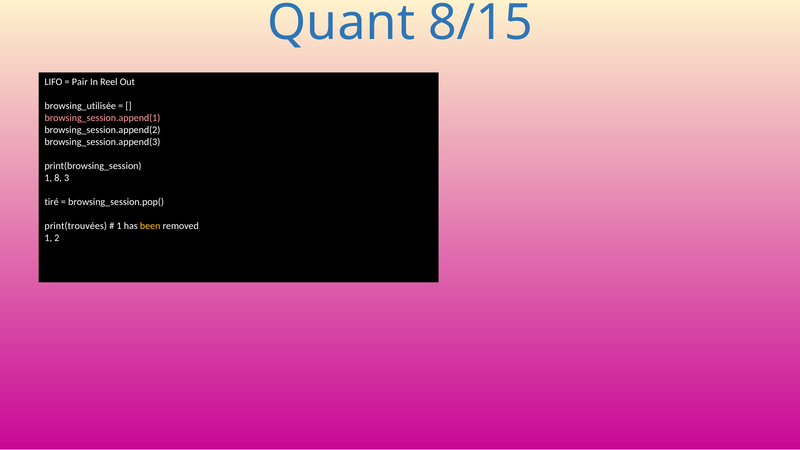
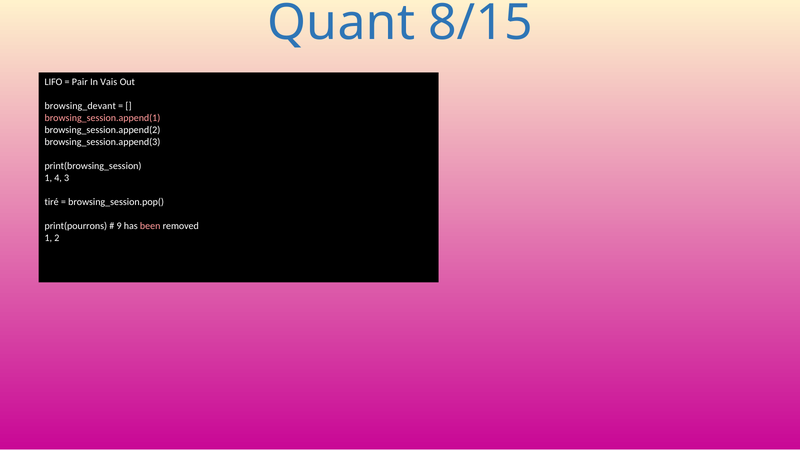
Reel: Reel -> Vais
browsing_utilisée: browsing_utilisée -> browsing_devant
8: 8 -> 4
print(trouvées: print(trouvées -> print(pourrons
1 at (119, 226): 1 -> 9
been colour: yellow -> pink
